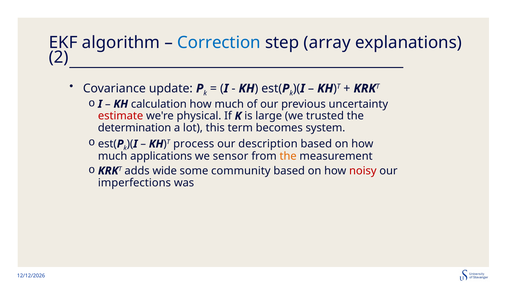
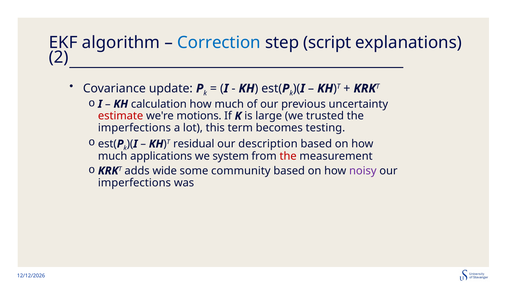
array: array -> script
physical: physical -> motions
determination at (135, 128): determination -> imperfections
system: system -> testing
process: process -> residual
sensor: sensor -> system
the at (288, 156) colour: orange -> red
noisy colour: red -> purple
